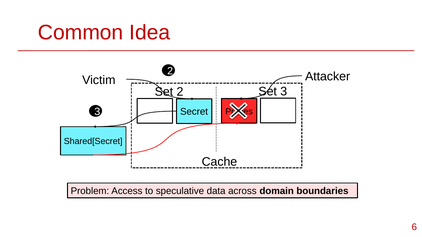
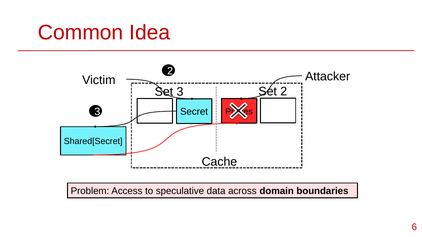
Set 3: 3 -> 2
Set 2: 2 -> 3
